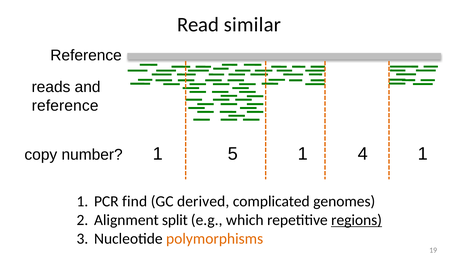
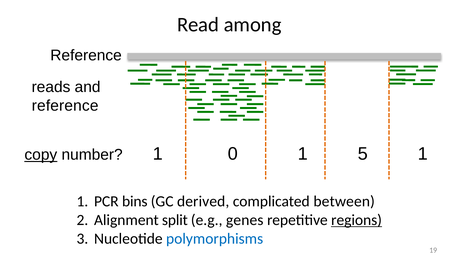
similar: similar -> among
copy underline: none -> present
5: 5 -> 0
4: 4 -> 5
find: find -> bins
genomes: genomes -> between
which: which -> genes
polymorphisms colour: orange -> blue
